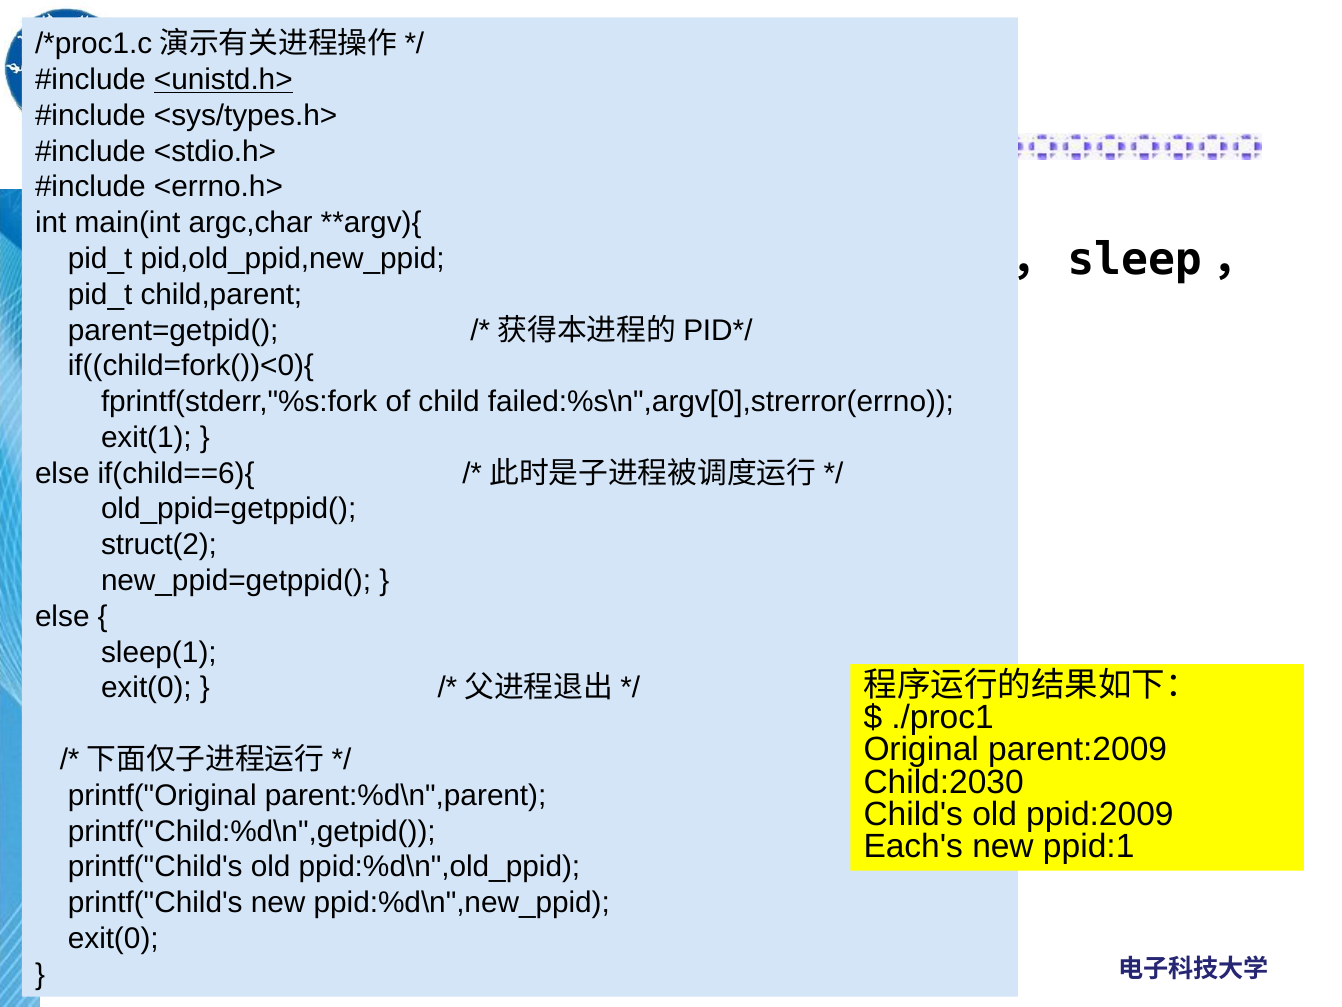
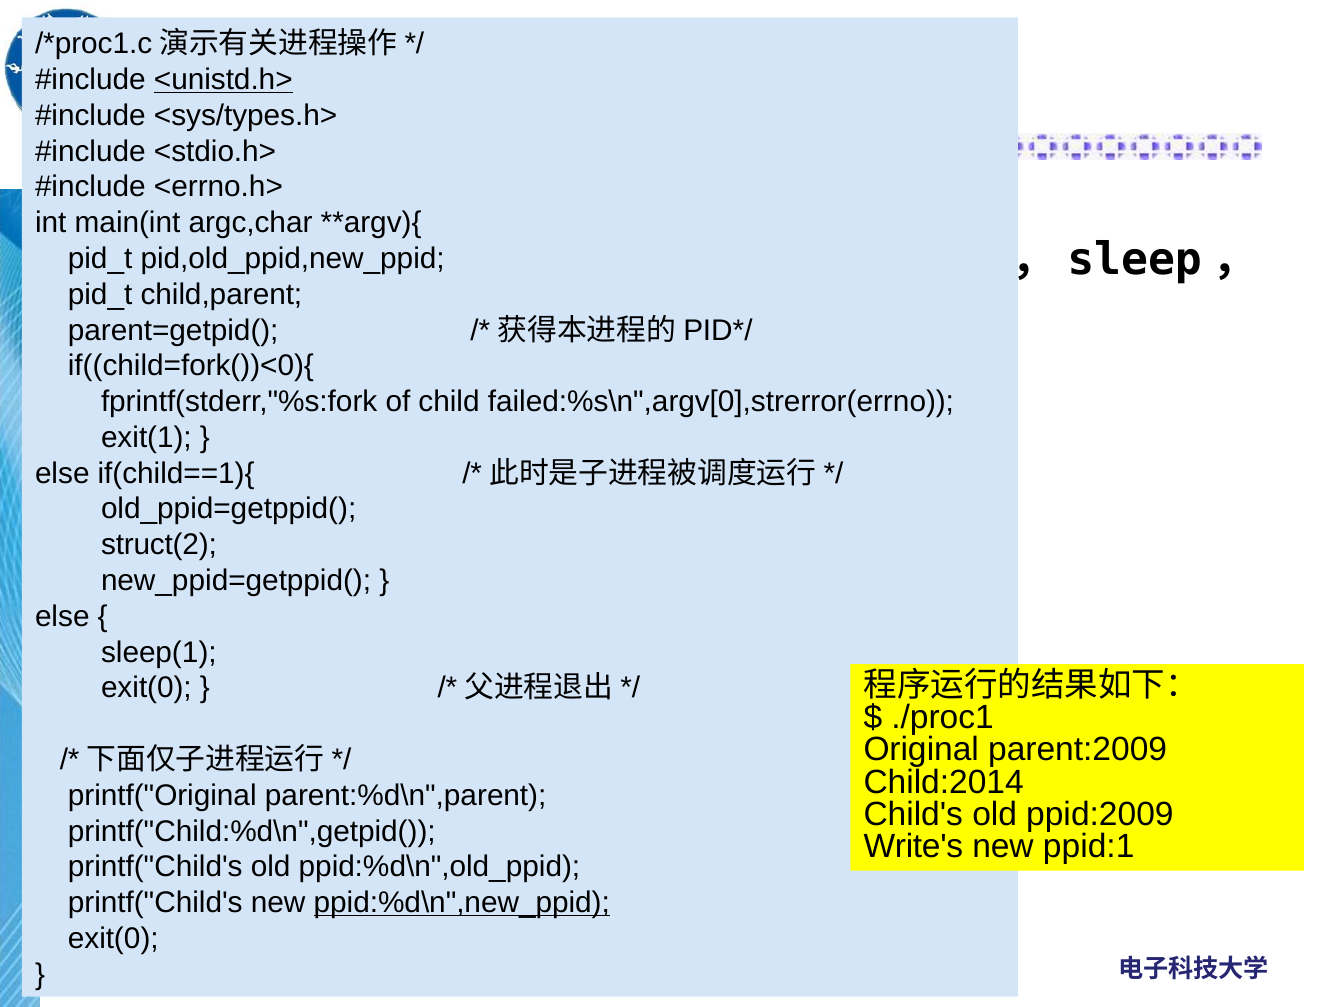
if(child==6){: if(child==6){ -> if(child==1){
Child:2030: Child:2030 -> Child:2014
Each's: Each's -> Write's
ppid:%d\n",new_ppid underline: none -> present
